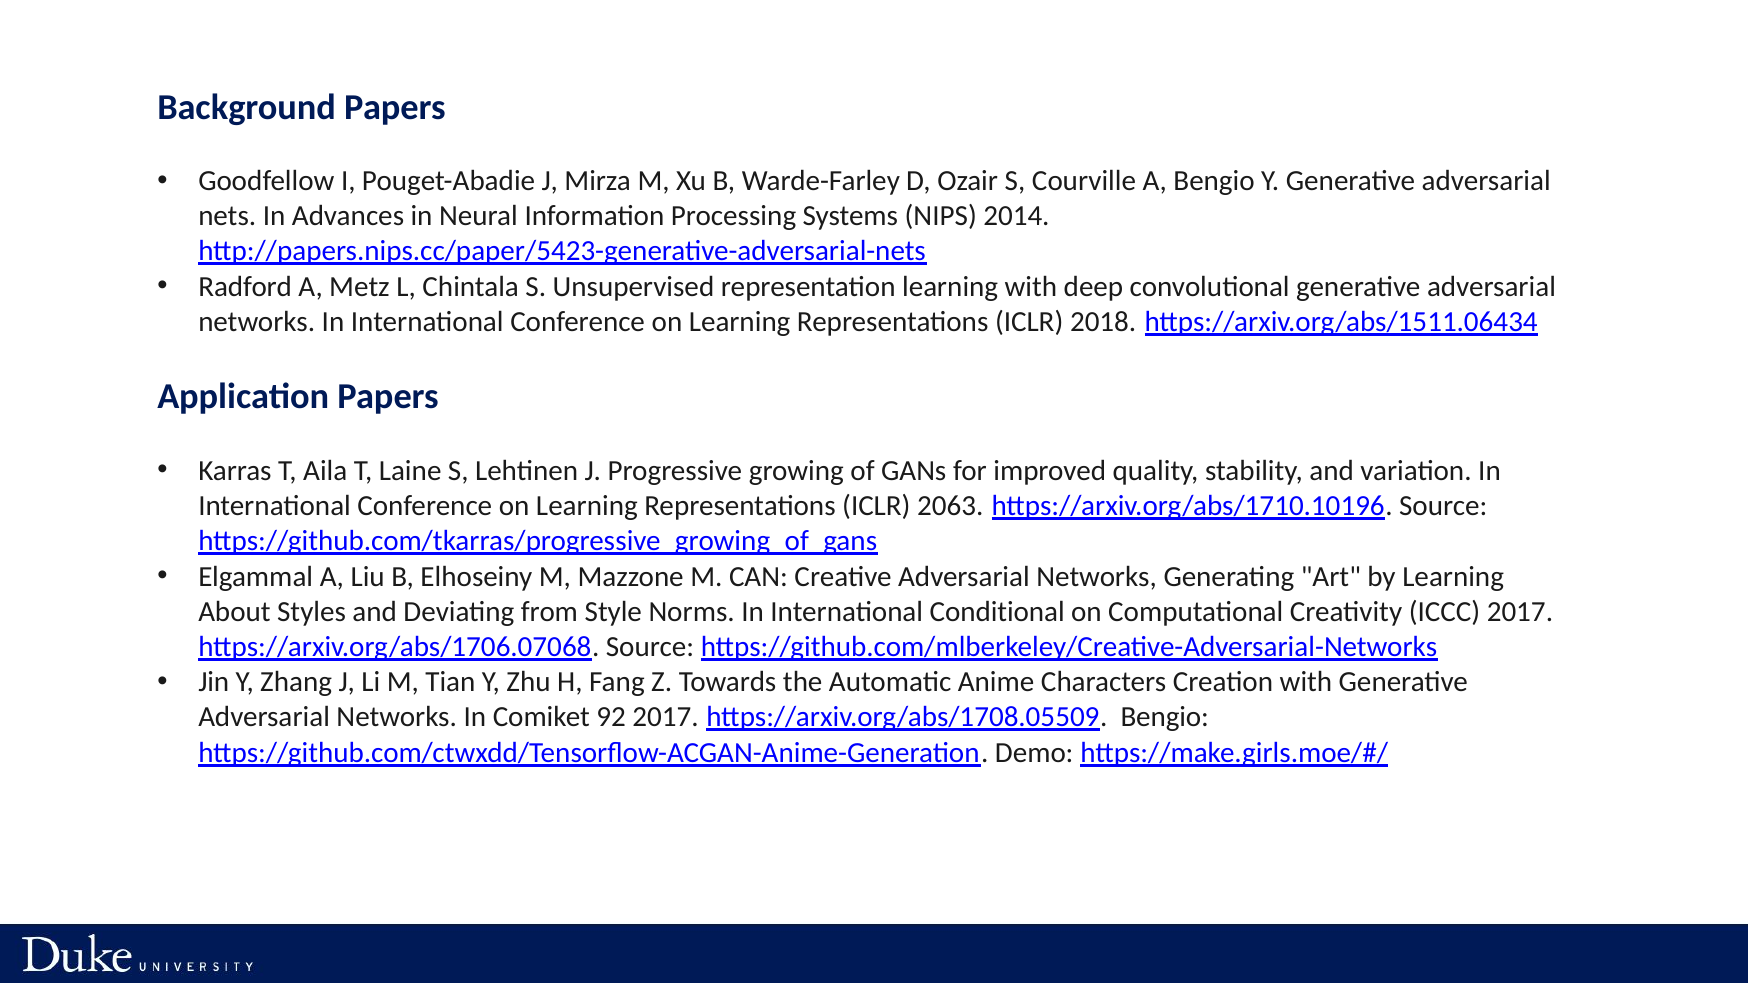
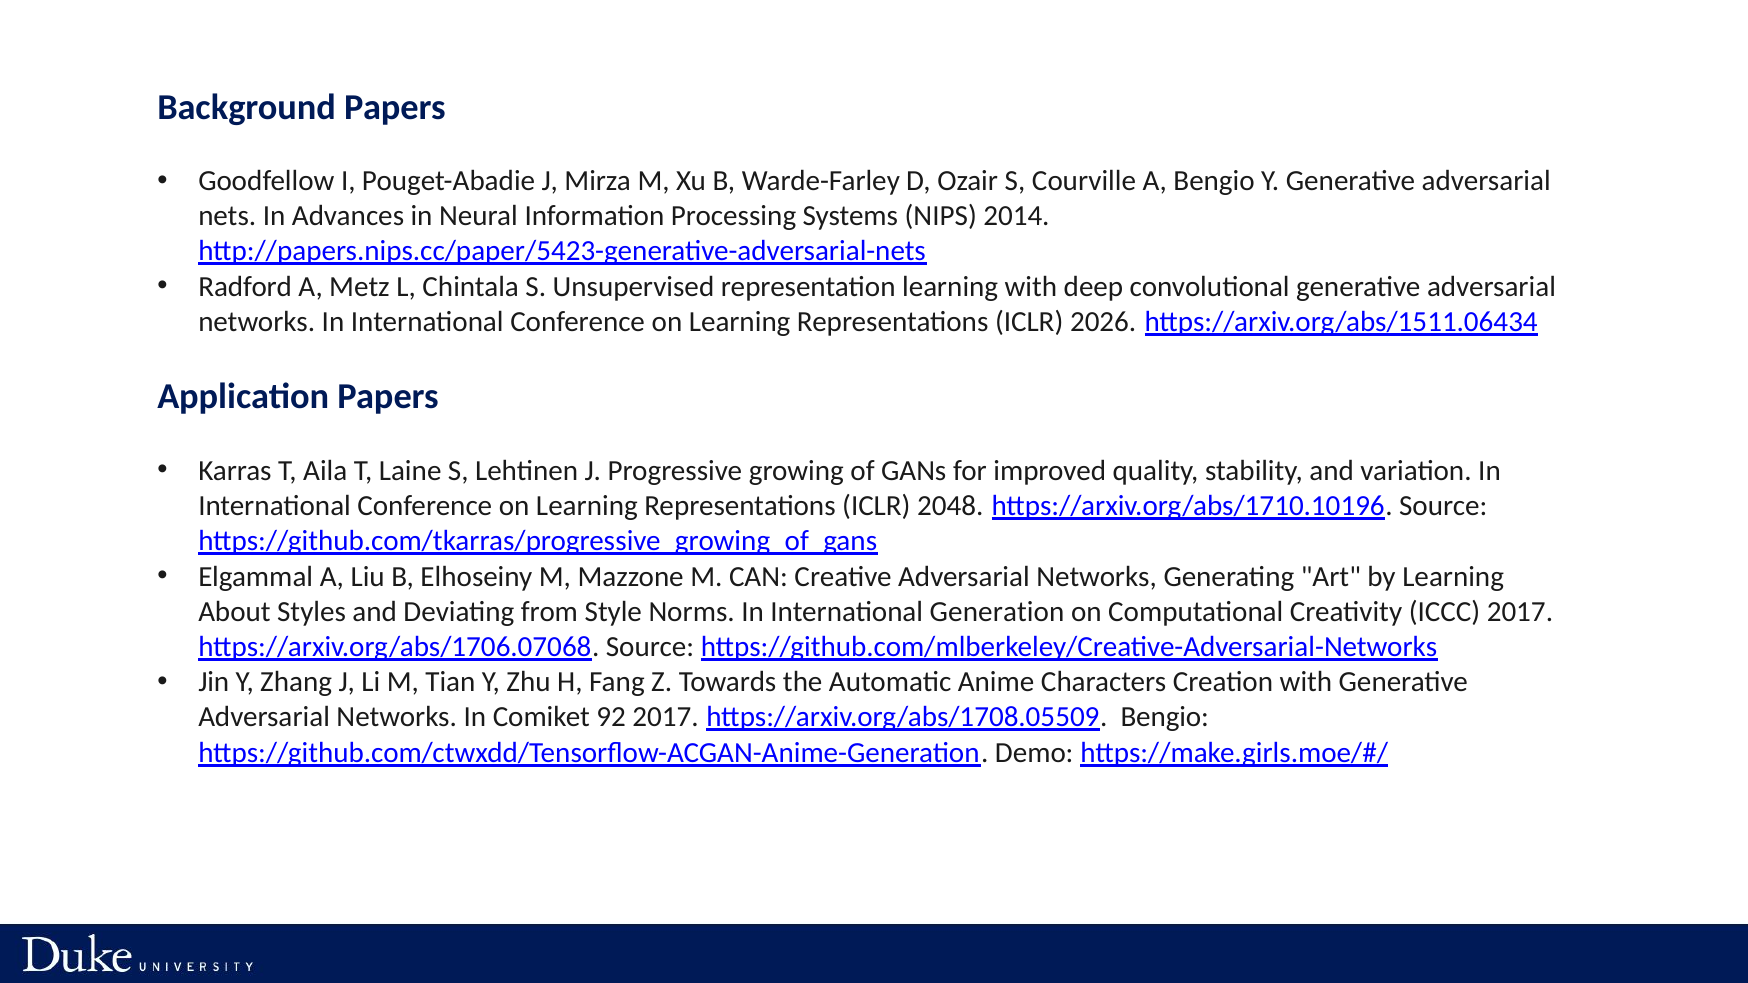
2018: 2018 -> 2026
2063: 2063 -> 2048
Conditional: Conditional -> Generation
